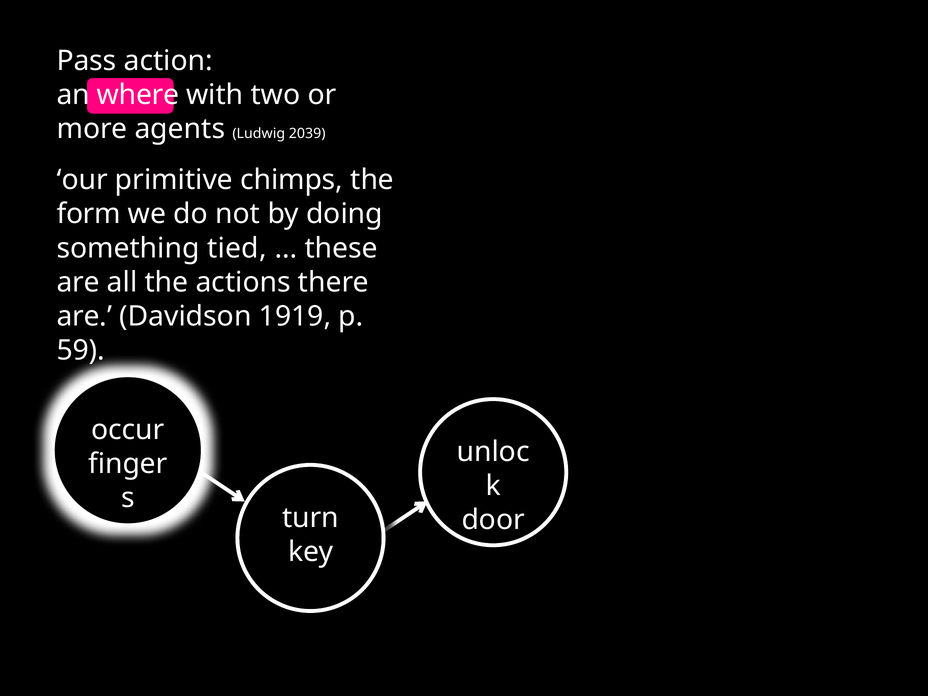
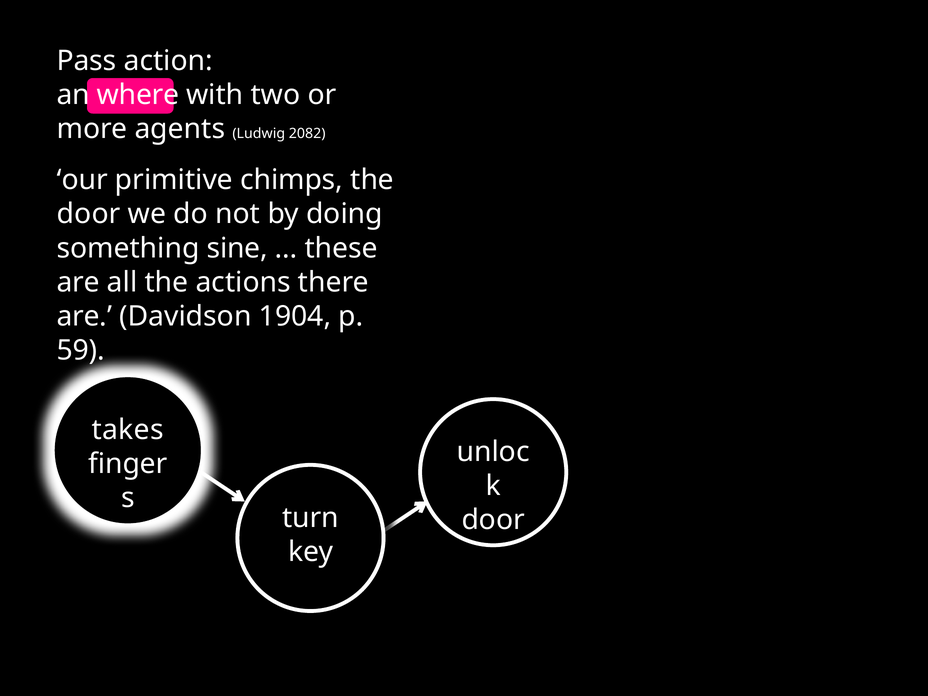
2039: 2039 -> 2082
form at (89, 214): form -> door
tied: tied -> sine
1919: 1919 -> 1904
occur: occur -> takes
